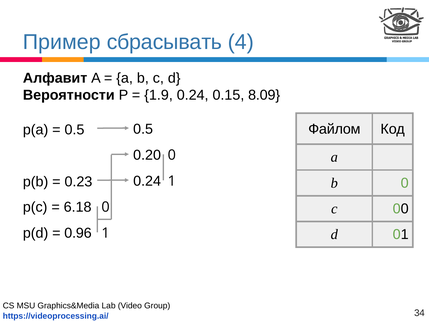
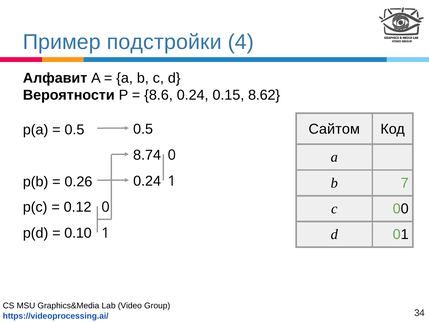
сбрасывать: сбрасывать -> подстройки
1.9: 1.9 -> 8.6
8.09: 8.09 -> 8.62
Файлом: Файлом -> Сайтом
0.20: 0.20 -> 8.74
0.23: 0.23 -> 0.26
b 0: 0 -> 7
6.18: 6.18 -> 0.12
0.96: 0.96 -> 0.10
